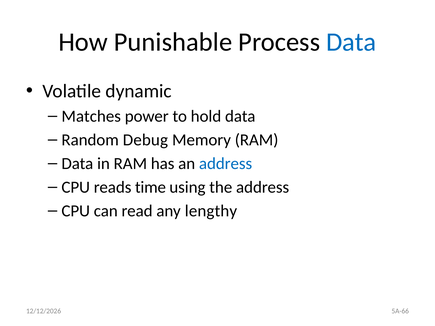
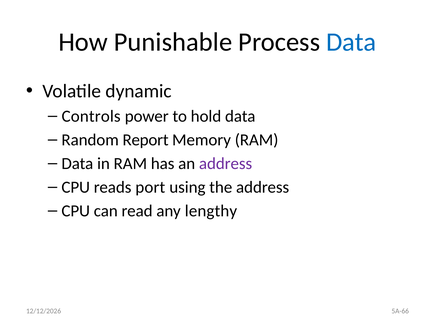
Matches: Matches -> Controls
Debug: Debug -> Report
address at (226, 164) colour: blue -> purple
time: time -> port
